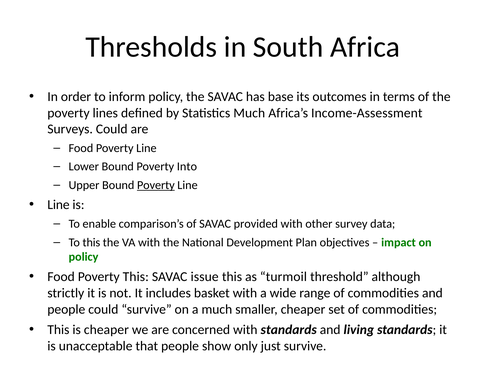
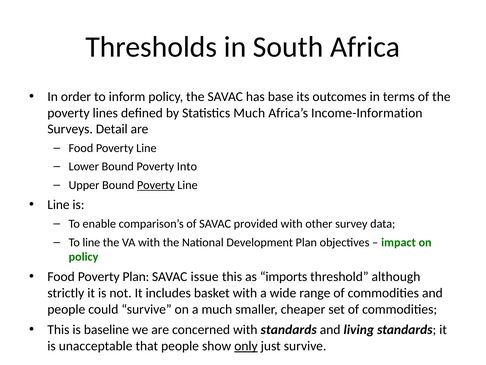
Income-Assessment: Income-Assessment -> Income-Information
Surveys Could: Could -> Detail
To this: this -> line
Poverty This: This -> Plan
turmoil: turmoil -> imports
is cheaper: cheaper -> baseline
only underline: none -> present
